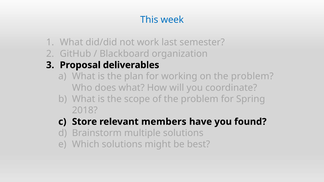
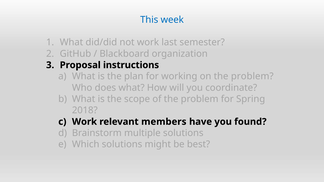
deliverables: deliverables -> instructions
Store at (84, 122): Store -> Work
